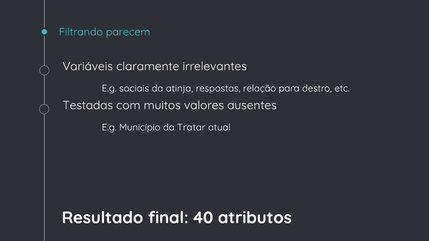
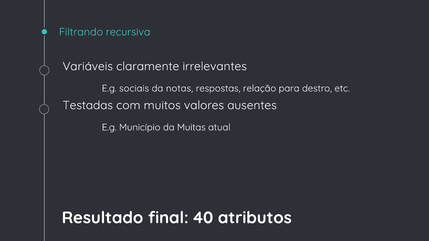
parecem: parecem -> recursiva
atinja: atinja -> notas
Tratar: Tratar -> Muitas
